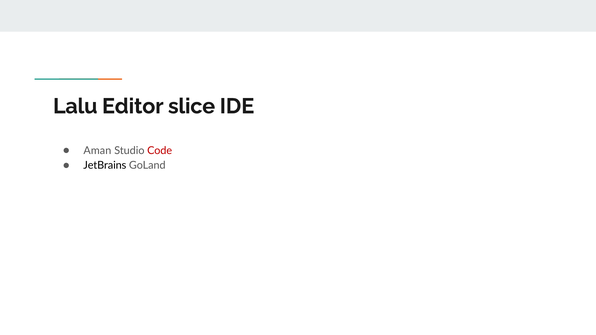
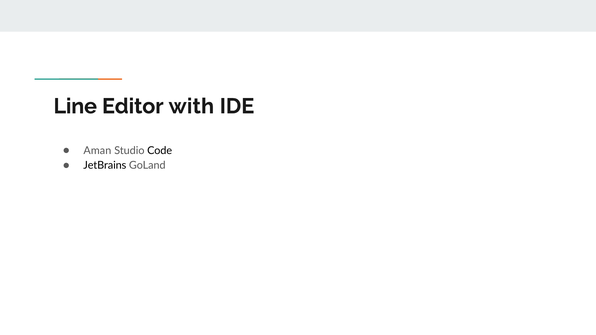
Lalu: Lalu -> Line
slice: slice -> with
Code colour: red -> black
